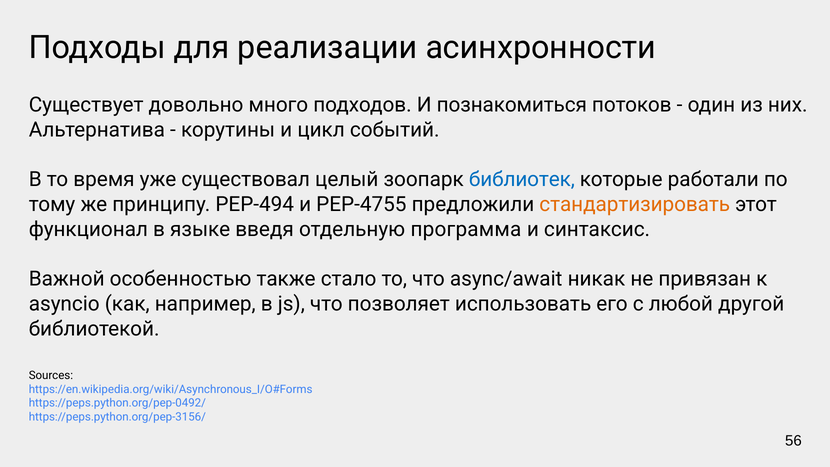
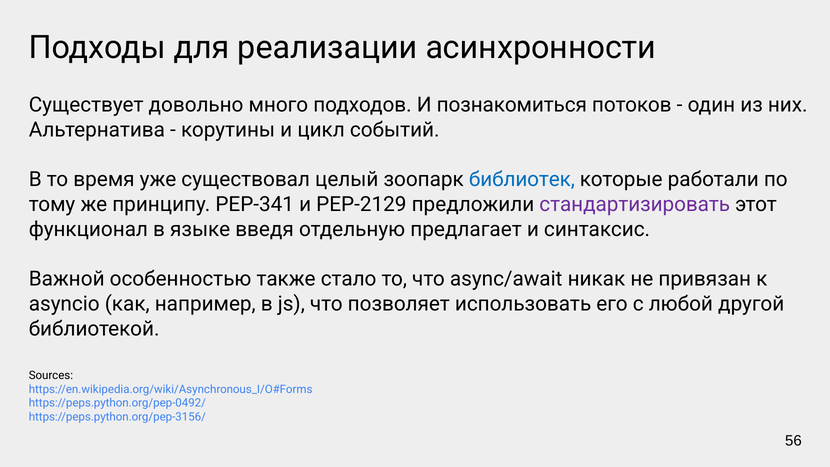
PEP-494: PEP-494 -> PEP-341
PEP-4755: PEP-4755 -> PEP-2129
стандартизировать colour: orange -> purple
программа: программа -> предлагает
